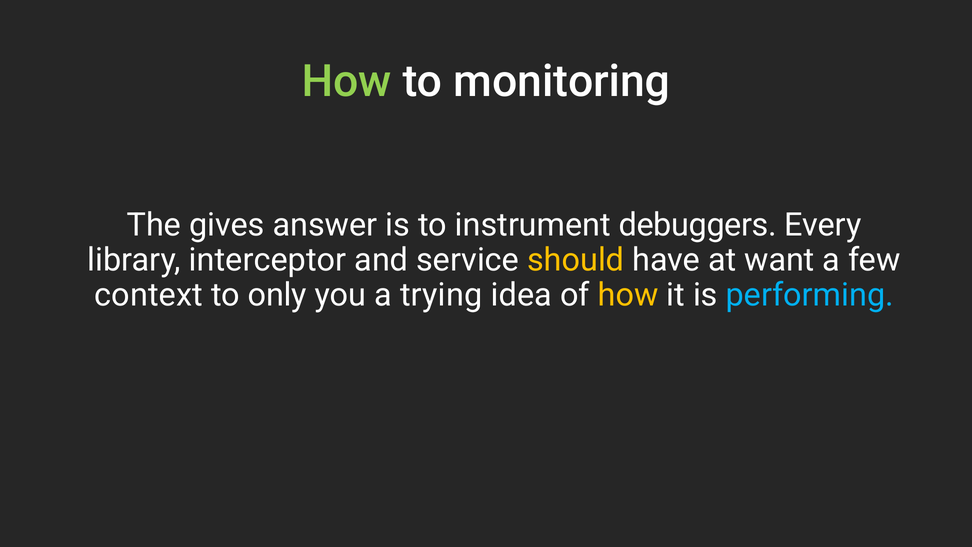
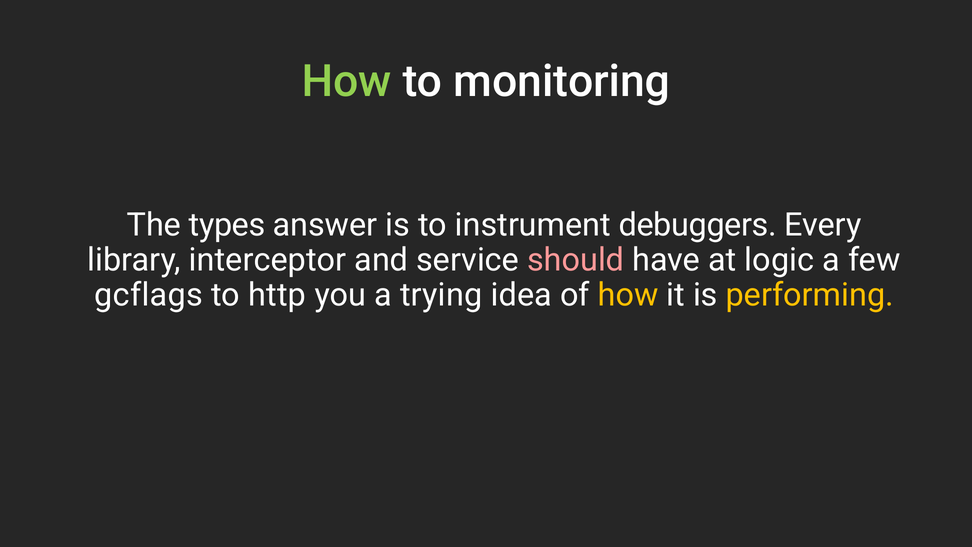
gives: gives -> types
should colour: yellow -> pink
want: want -> logic
context: context -> gcflags
only: only -> http
performing colour: light blue -> yellow
